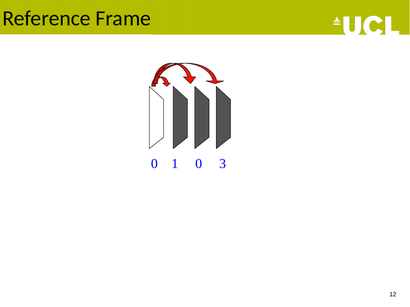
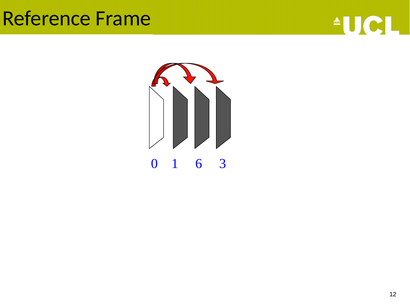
1 0: 0 -> 6
